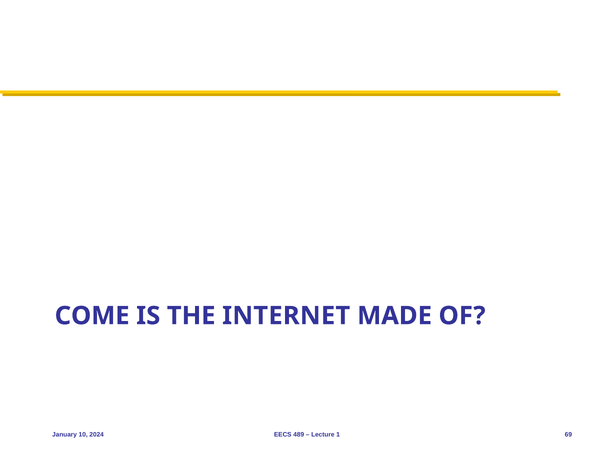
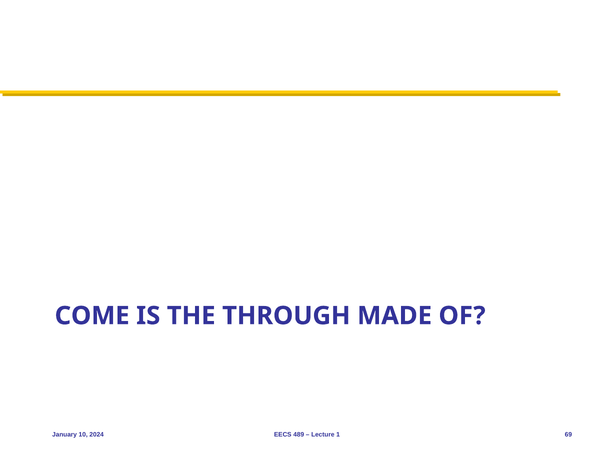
INTERNET: INTERNET -> THROUGH
